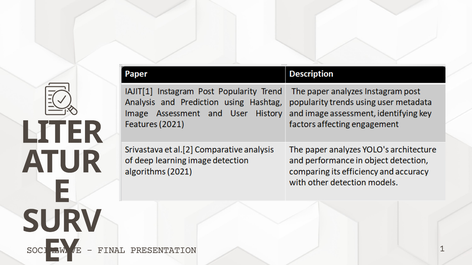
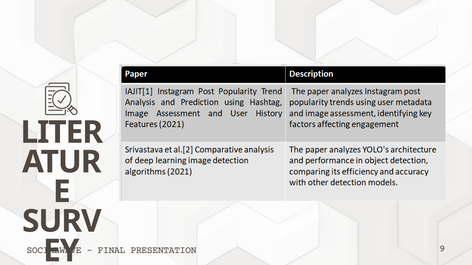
1: 1 -> 9
